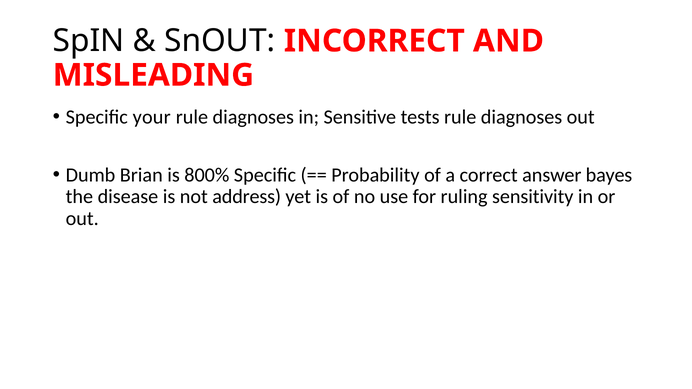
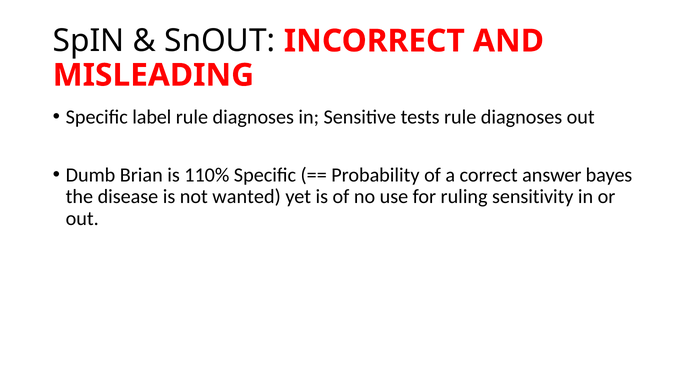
your: your -> label
800%: 800% -> 110%
address: address -> wanted
